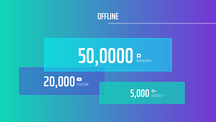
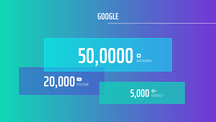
OFFLINE at (108, 16): OFFLINE -> GOOGLE
